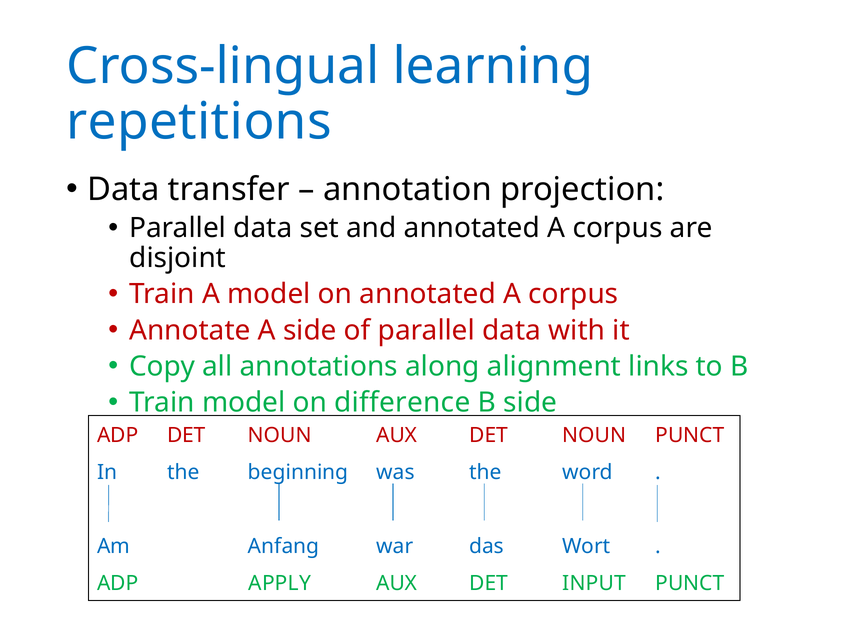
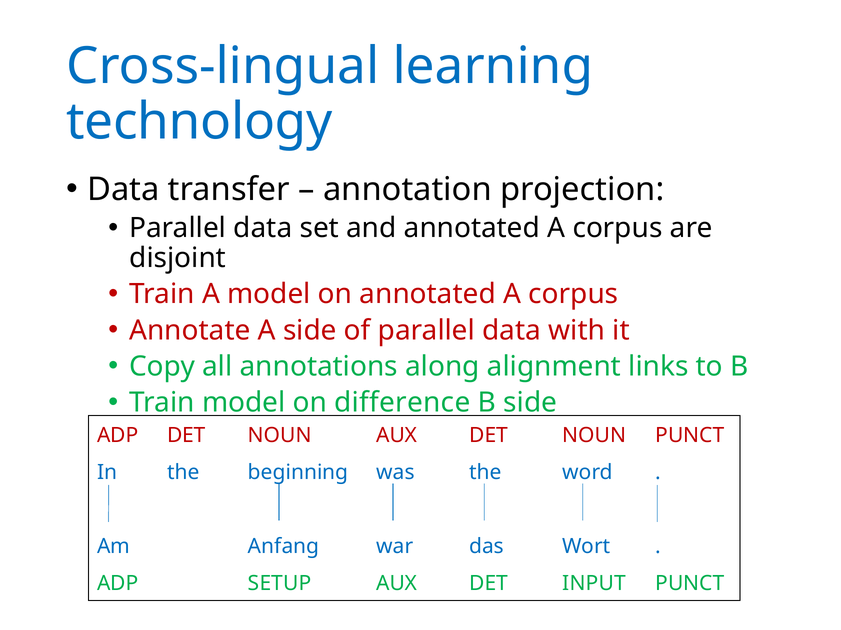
repetitions: repetitions -> technology
APPLY: APPLY -> SETUP
